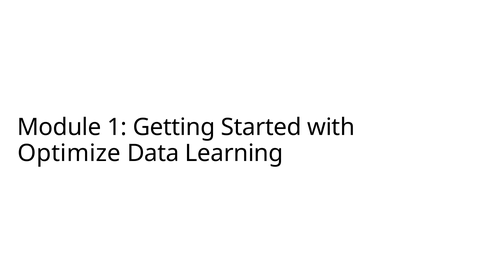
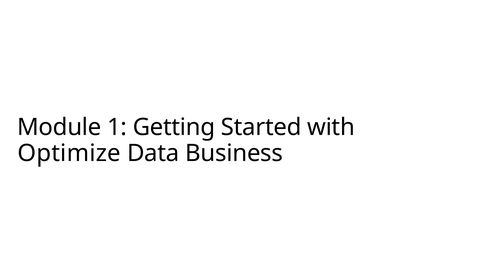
Learning: Learning -> Business
